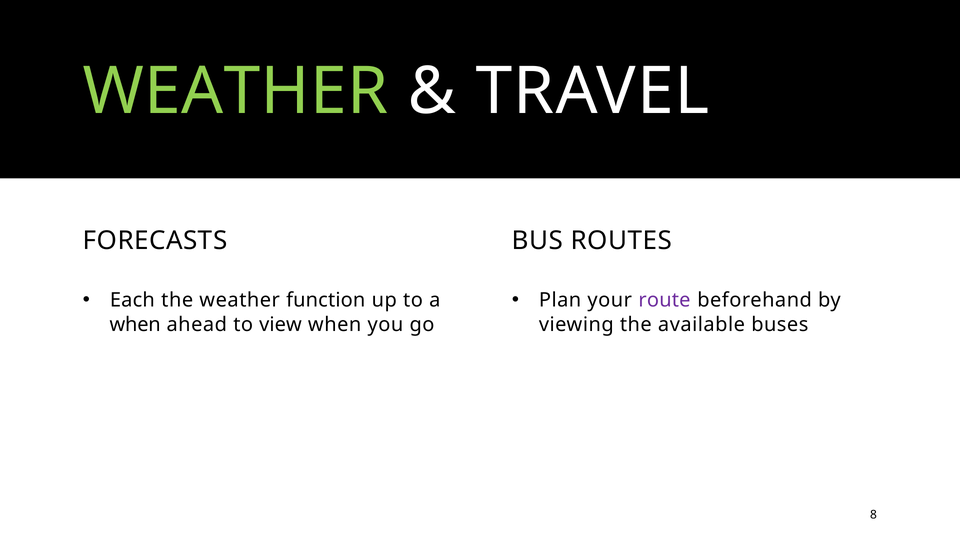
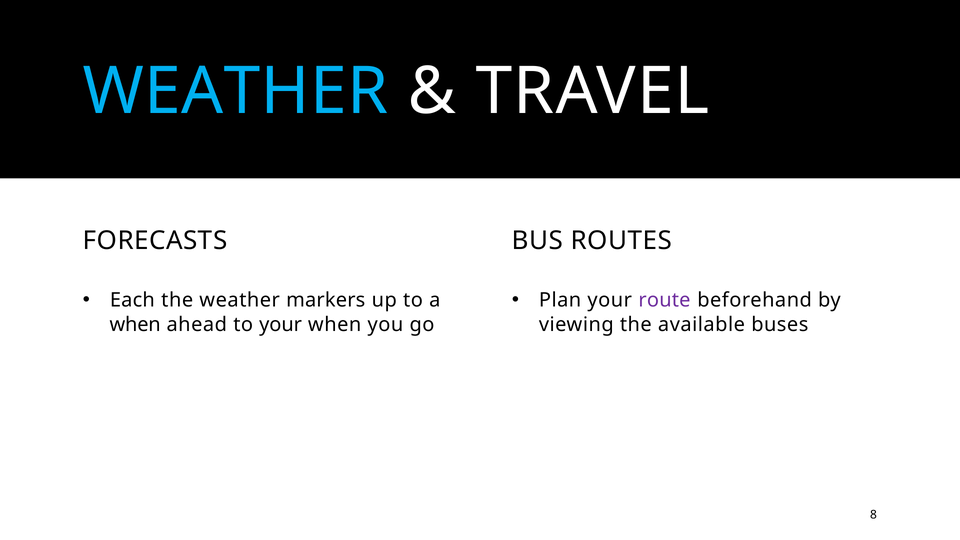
WEATHER at (235, 92) colour: light green -> light blue
function: function -> markers
to view: view -> your
